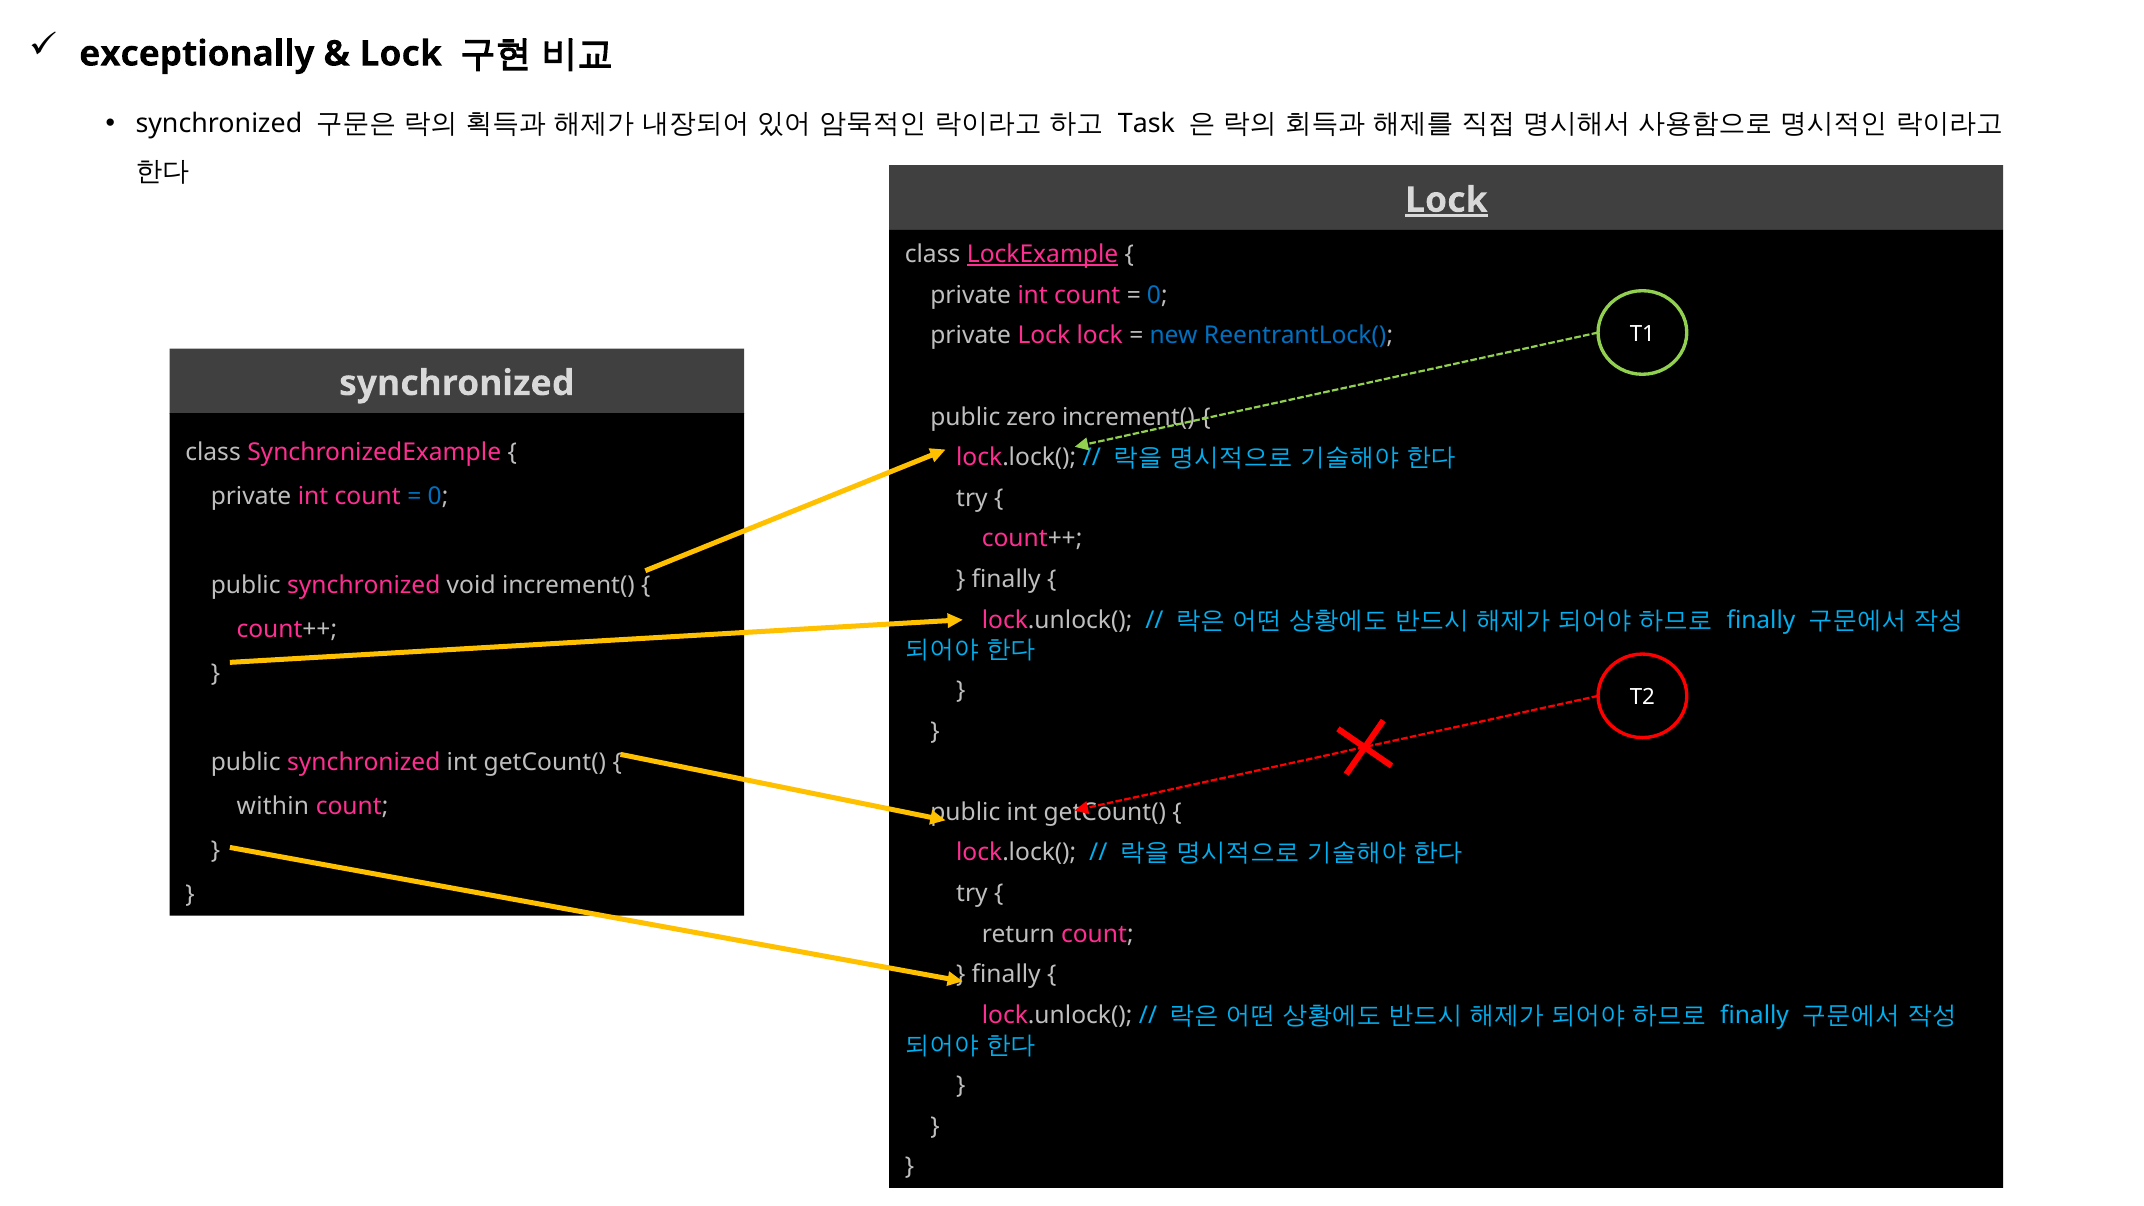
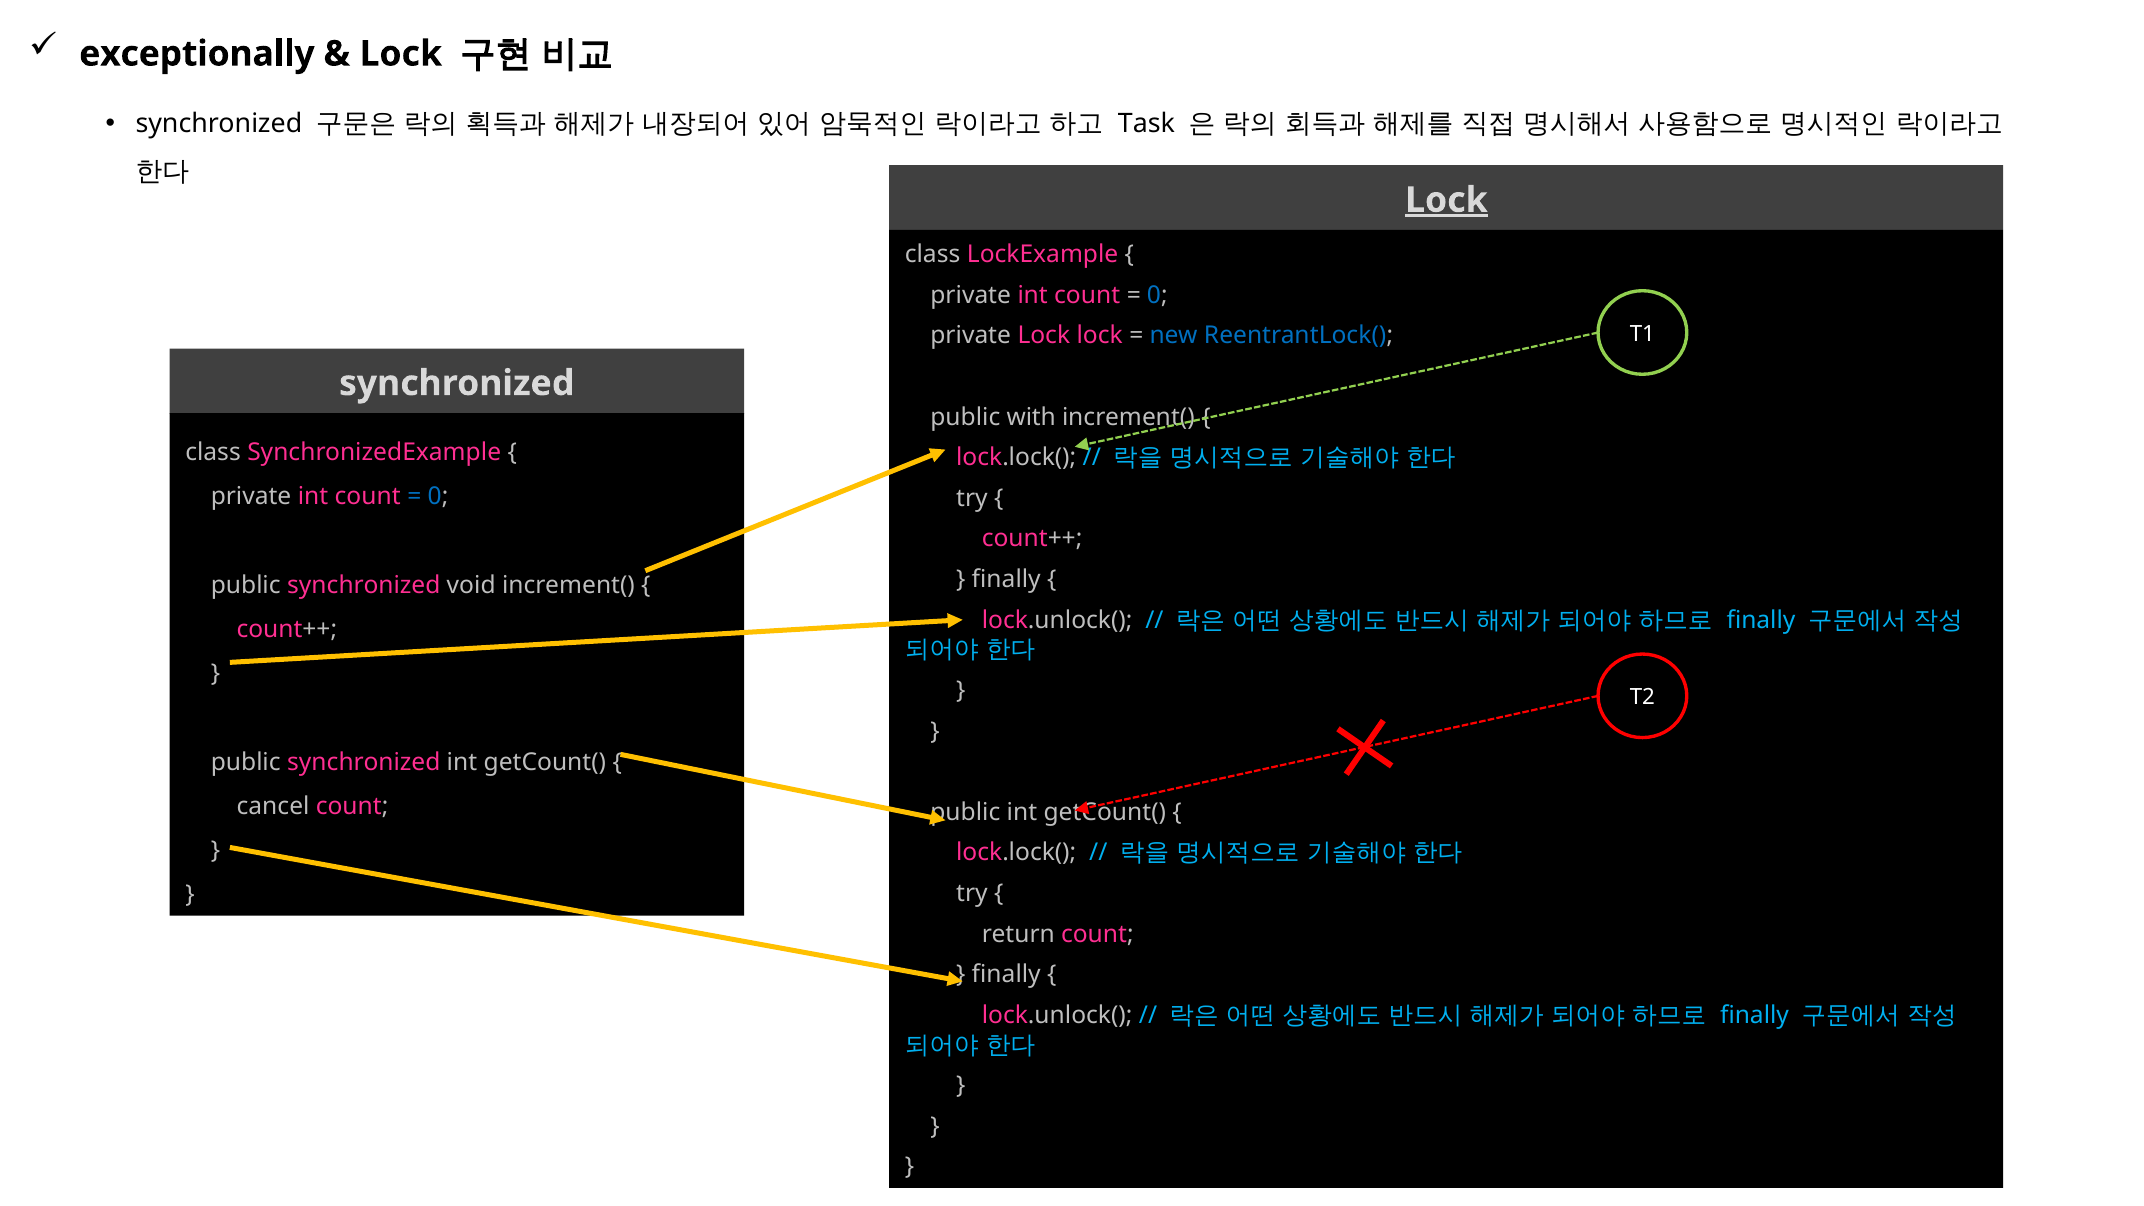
LockExample underline: present -> none
zero: zero -> with
within: within -> cancel
